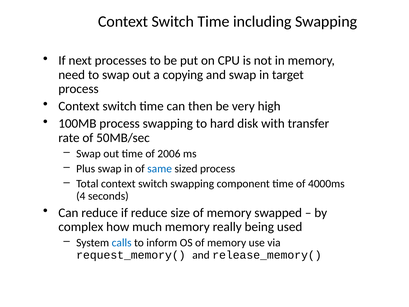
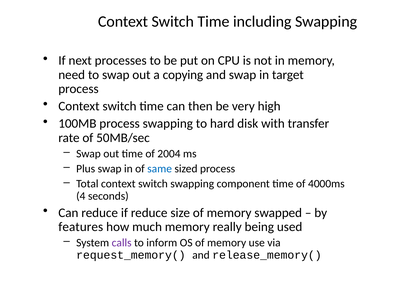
2006: 2006 -> 2004
complex: complex -> features
calls colour: blue -> purple
